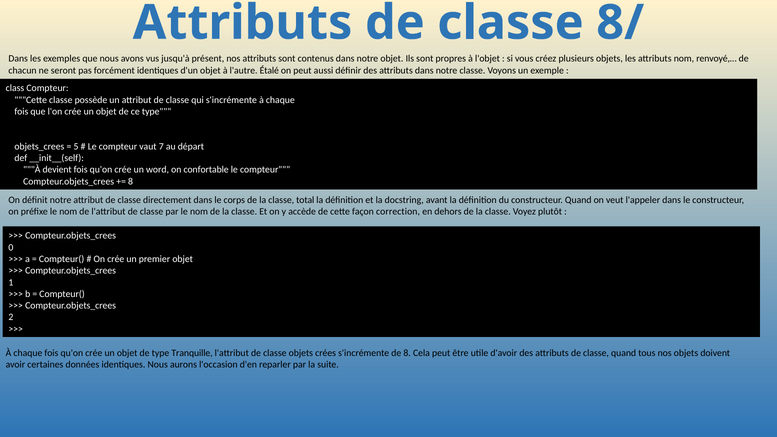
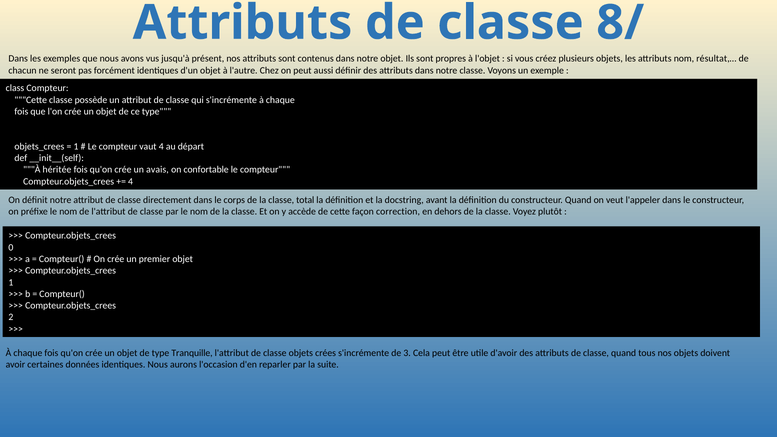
renvoyé,…: renvoyé,… -> résultat,…
Étalé: Étalé -> Chez
5 at (76, 146): 5 -> 1
vaut 7: 7 -> 4
devient: devient -> héritée
word: word -> avais
8 at (131, 181): 8 -> 4
de 8: 8 -> 3
